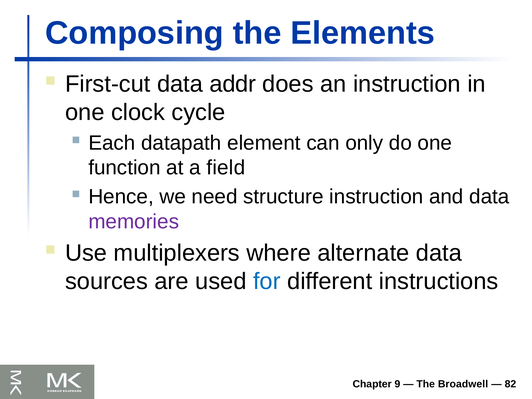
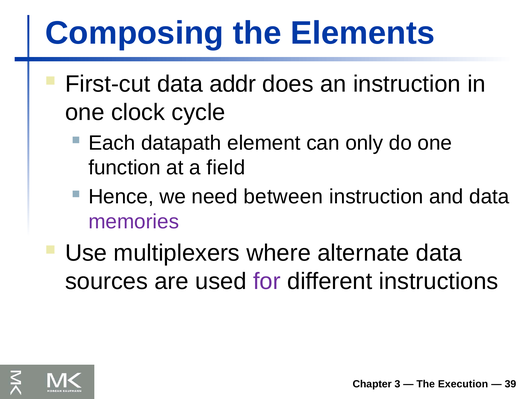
structure: structure -> between
for colour: blue -> purple
9: 9 -> 3
Broadwell: Broadwell -> Execution
82: 82 -> 39
